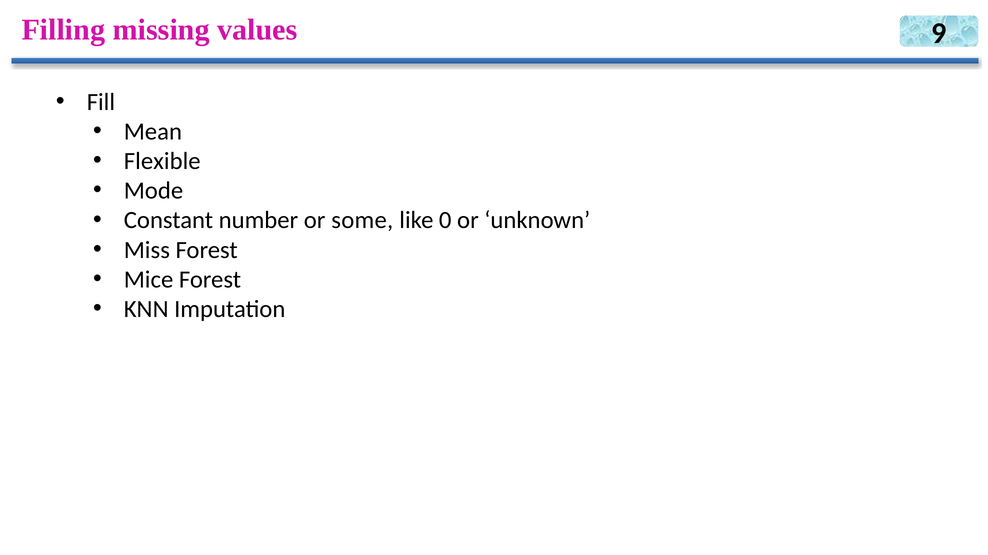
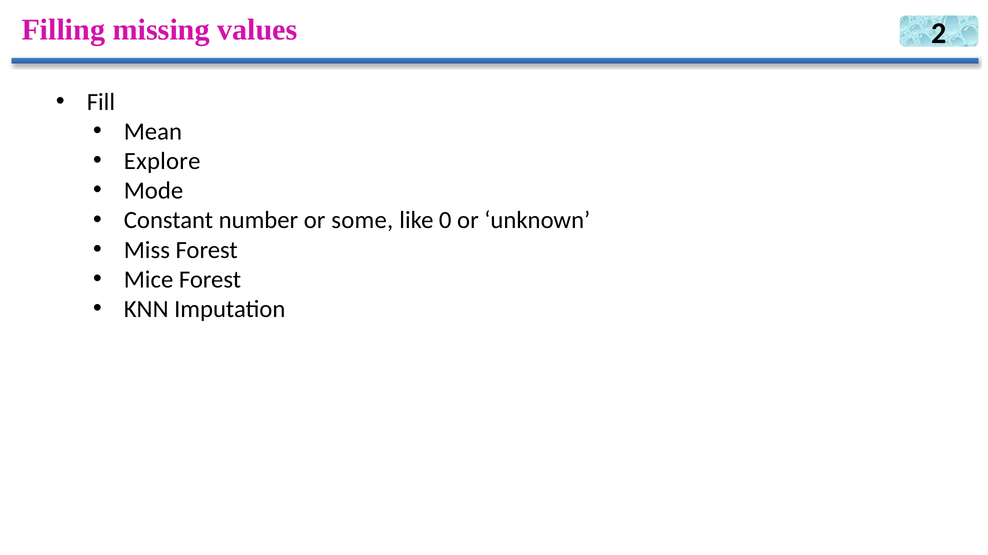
9: 9 -> 2
Flexible: Flexible -> Explore
